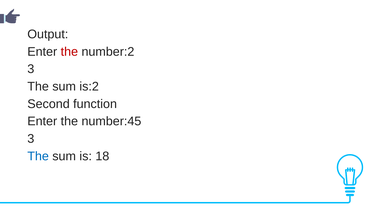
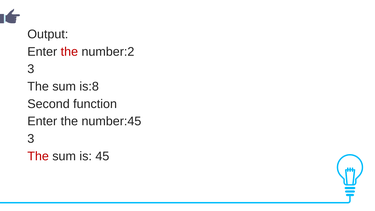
is:2: is:2 -> is:8
The at (38, 156) colour: blue -> red
18: 18 -> 45
